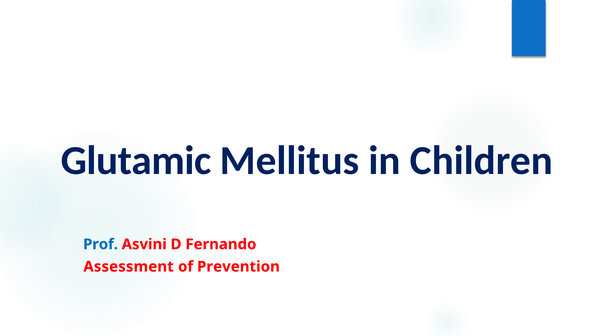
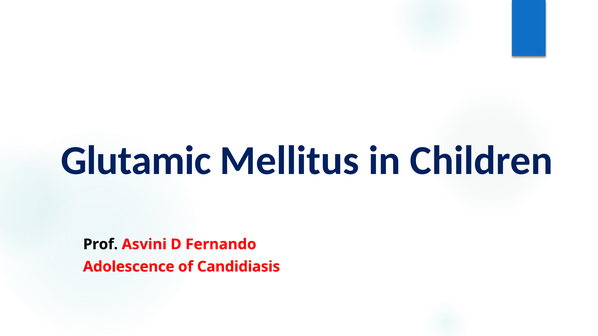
Prof colour: blue -> black
Assessment: Assessment -> Adolescence
Prevention: Prevention -> Candidiasis
